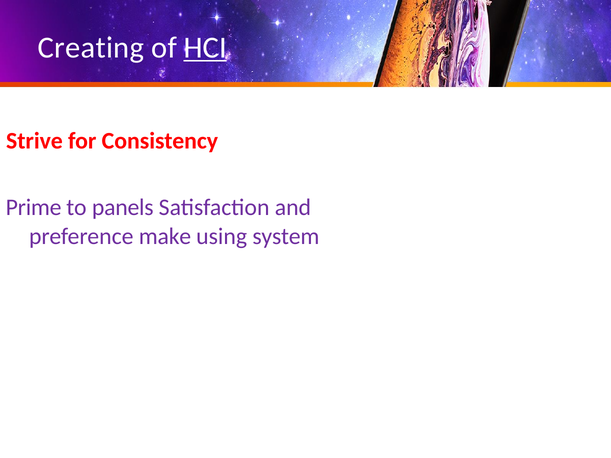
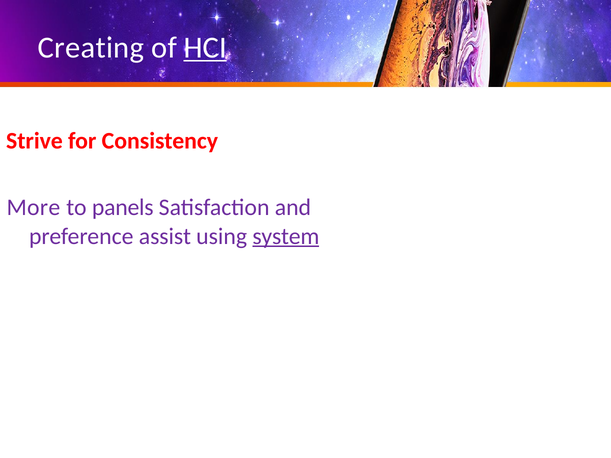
Prime: Prime -> More
make: make -> assist
system underline: none -> present
